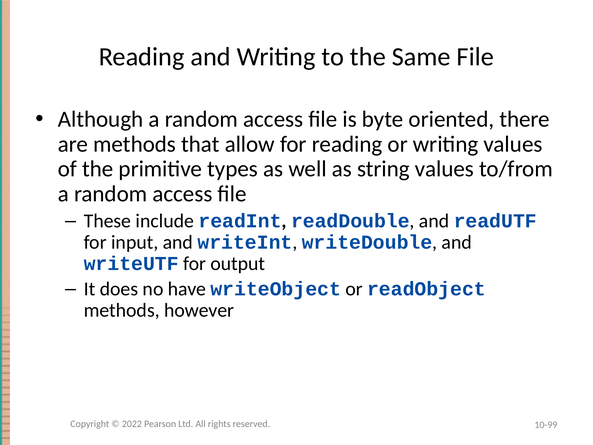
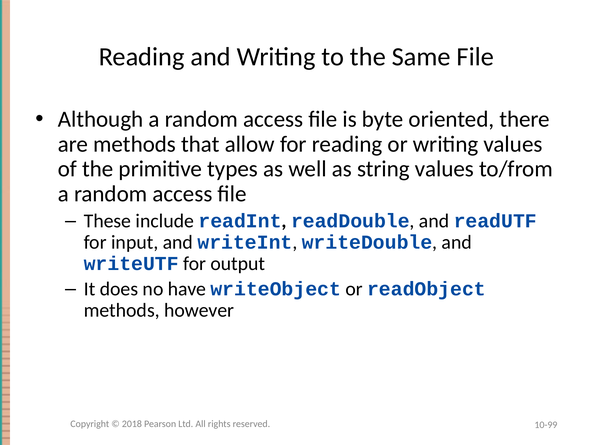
2022: 2022 -> 2018
